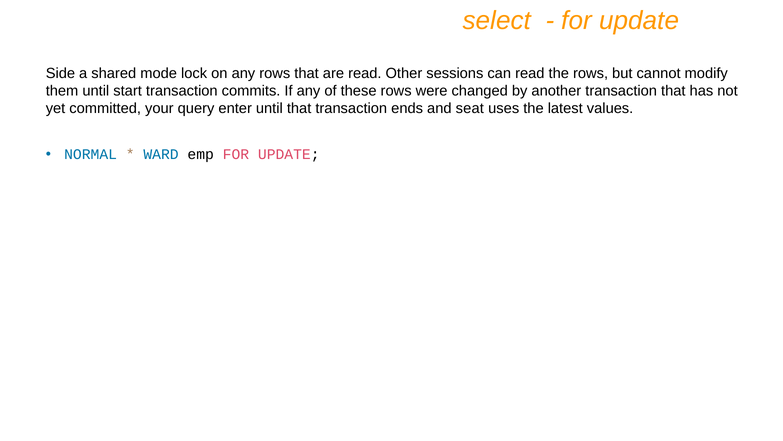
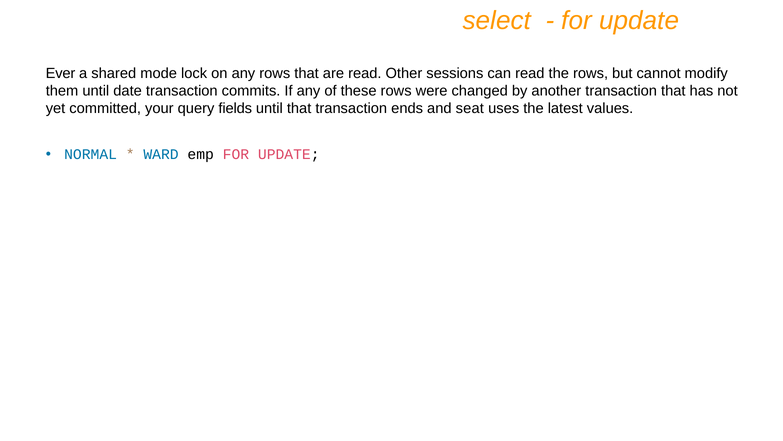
Side: Side -> Ever
start: start -> date
enter: enter -> fields
